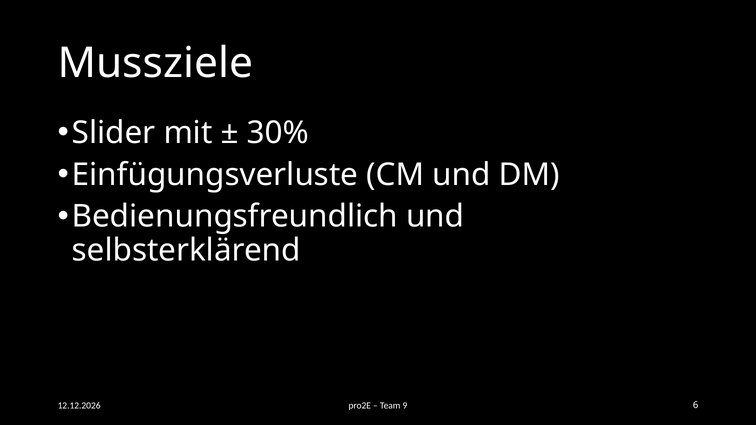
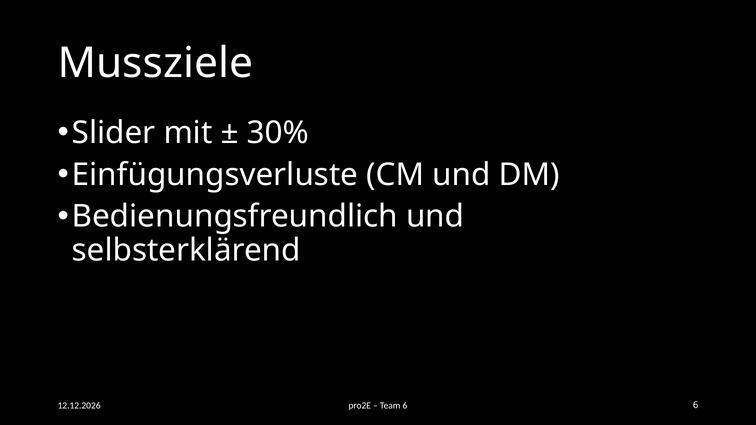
Team 9: 9 -> 6
